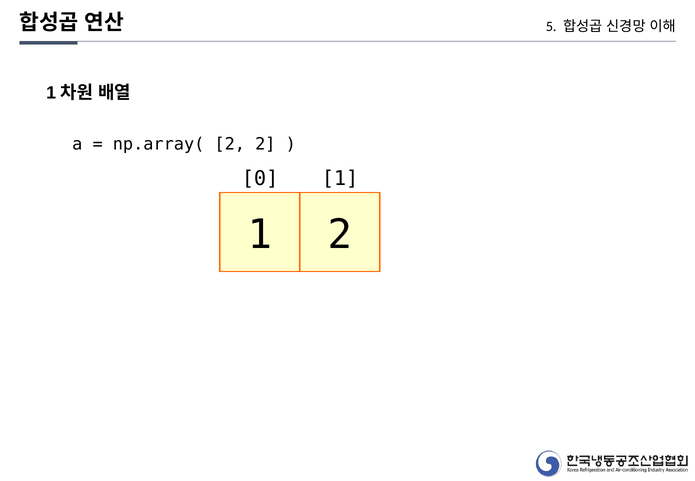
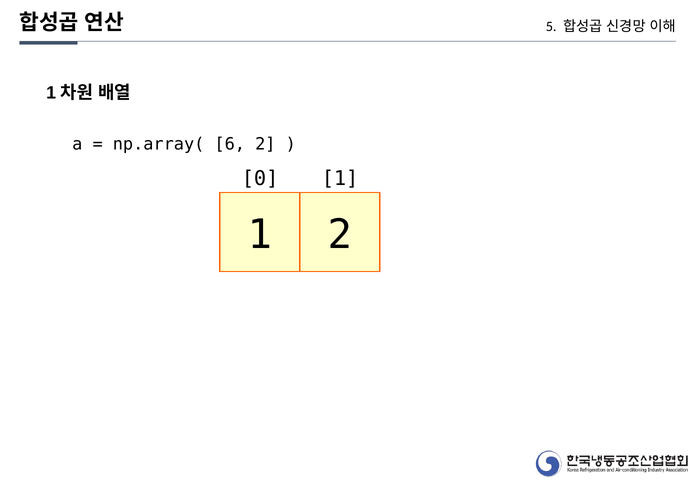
np.array( 2: 2 -> 6
